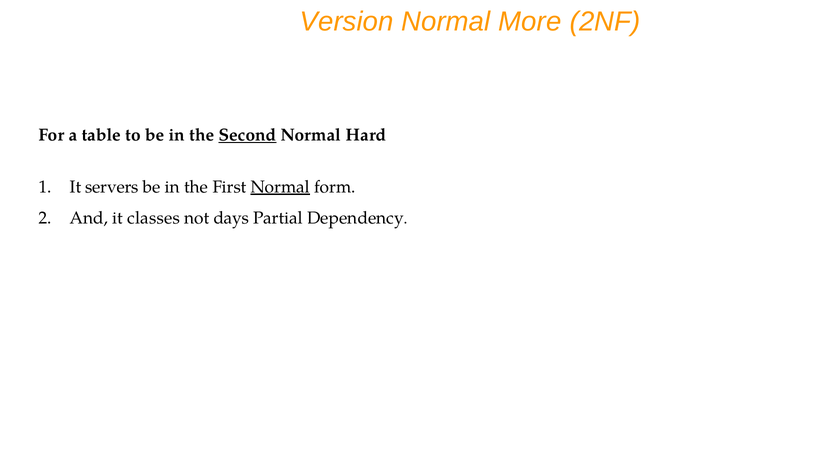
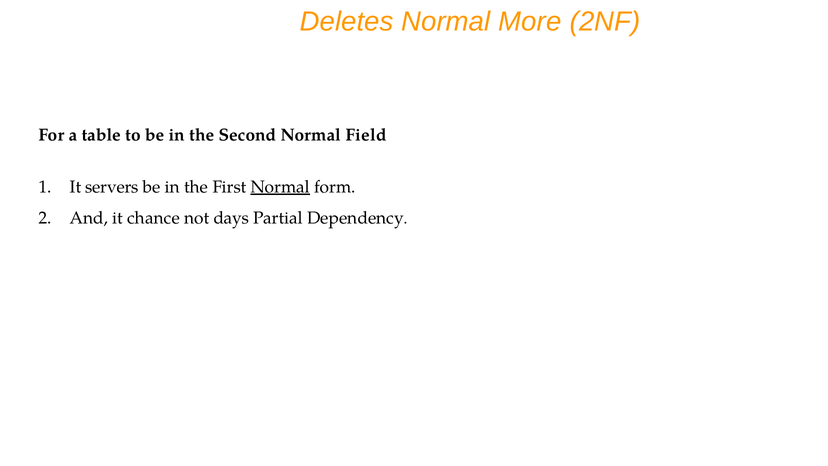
Version: Version -> Deletes
Second underline: present -> none
Hard: Hard -> Field
classes: classes -> chance
